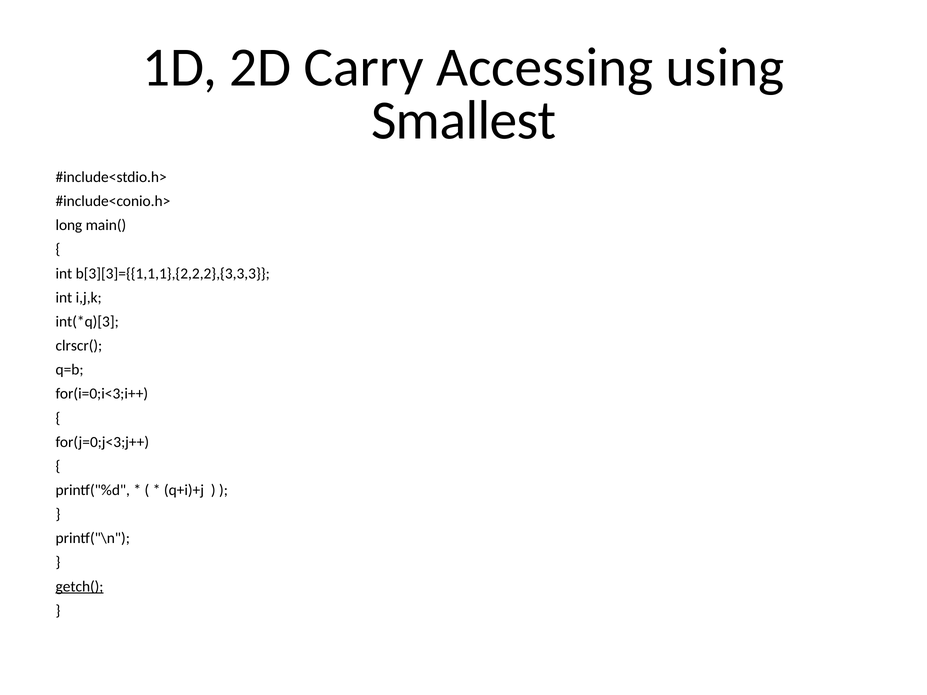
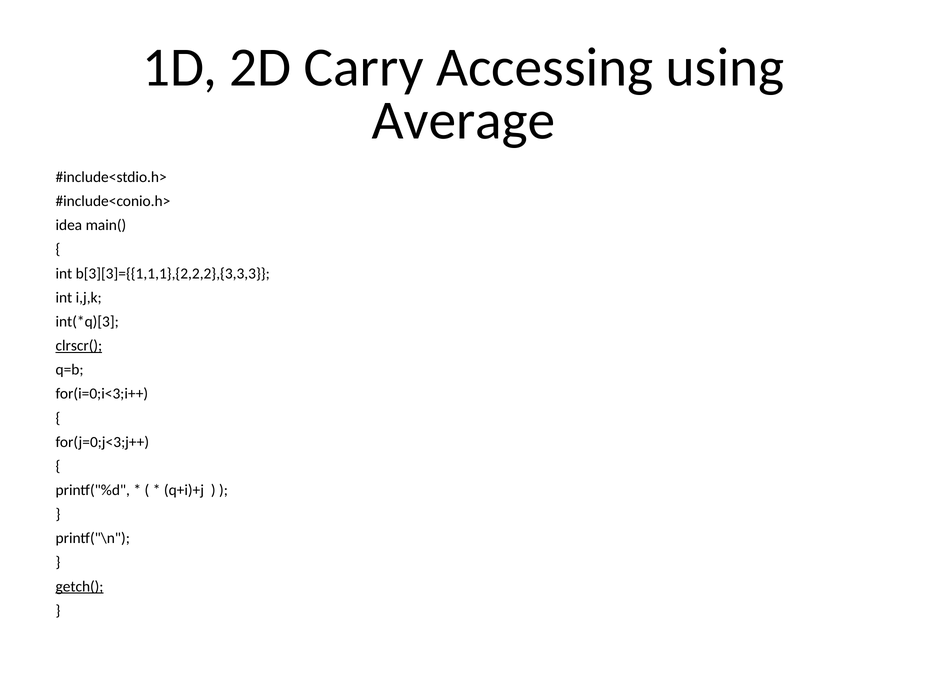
Smallest: Smallest -> Average
long: long -> idea
clrscr( underline: none -> present
